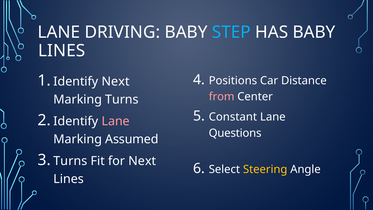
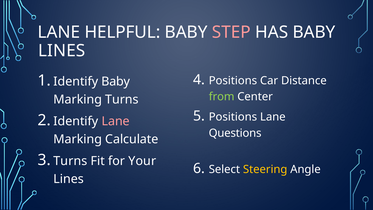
DRIVING: DRIVING -> HELPFUL
STEP colour: light blue -> pink
Identify Next: Next -> Baby
from colour: pink -> light green
Constant at (233, 117): Constant -> Positions
Assumed: Assumed -> Calculate
for Next: Next -> Your
